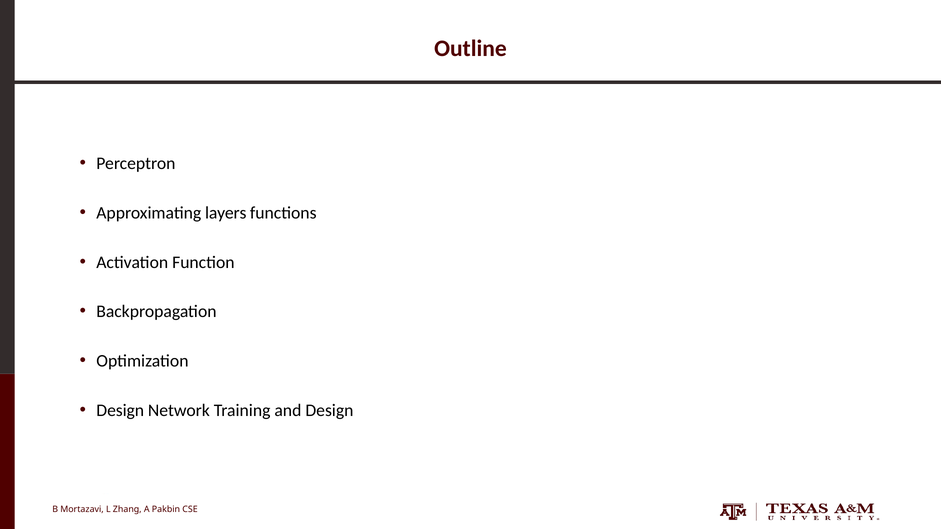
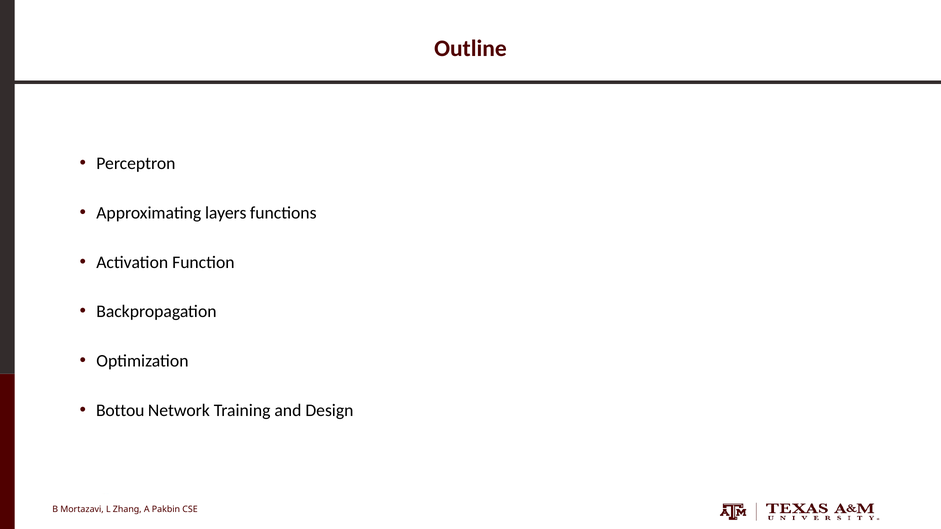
Design at (120, 411): Design -> Bottou
